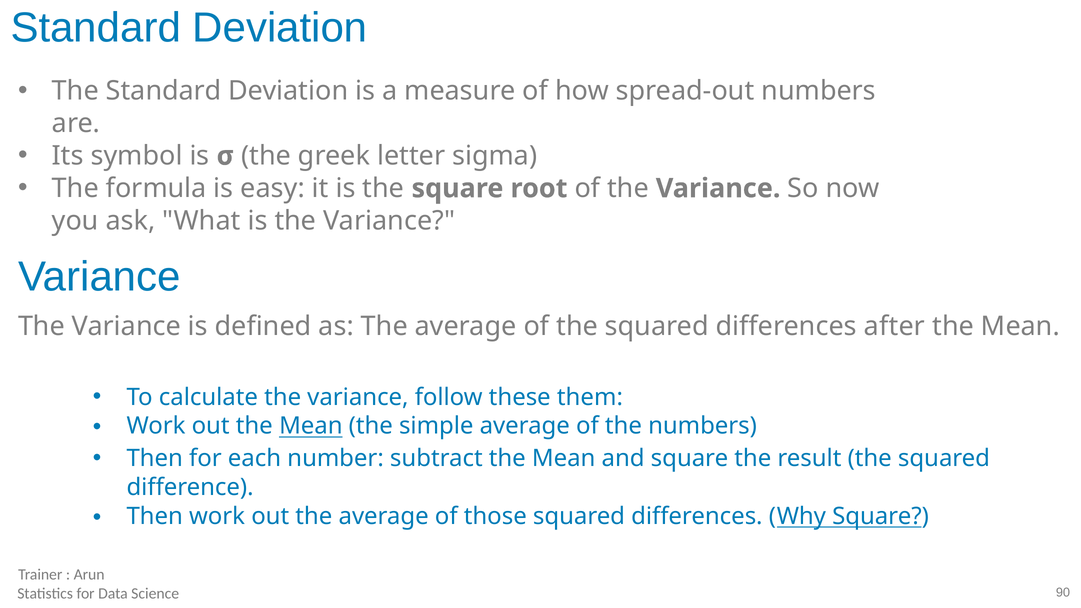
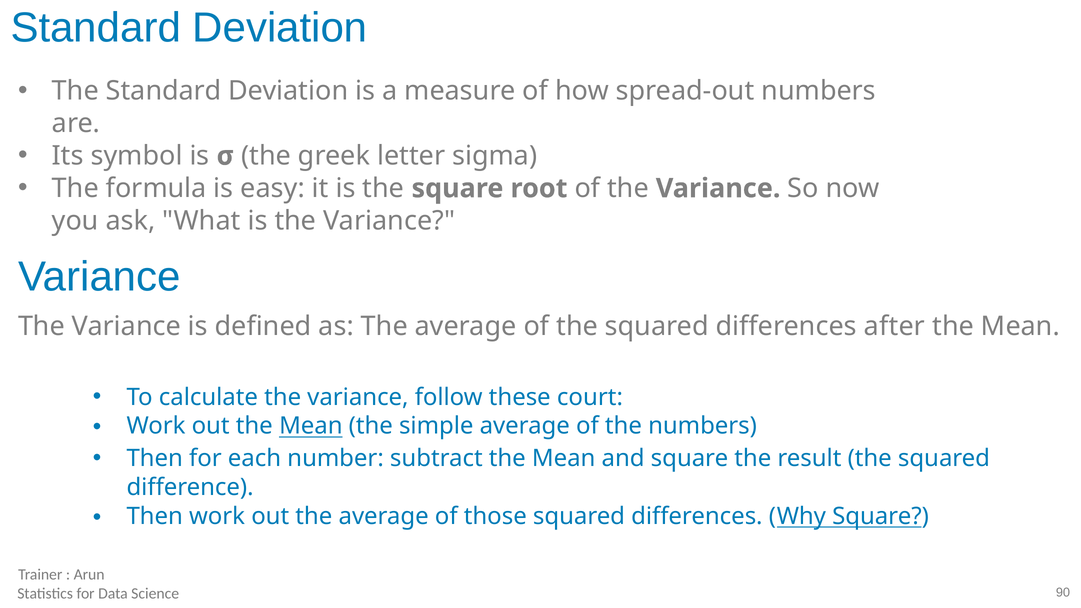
them: them -> court
